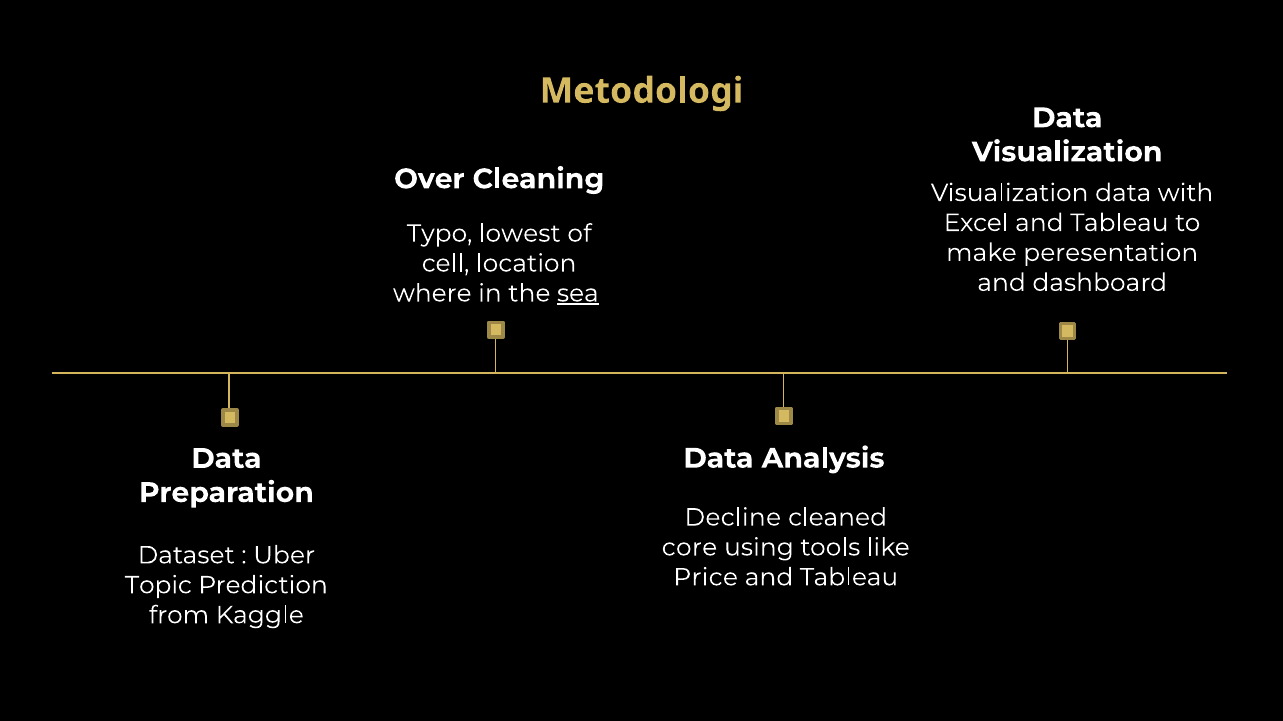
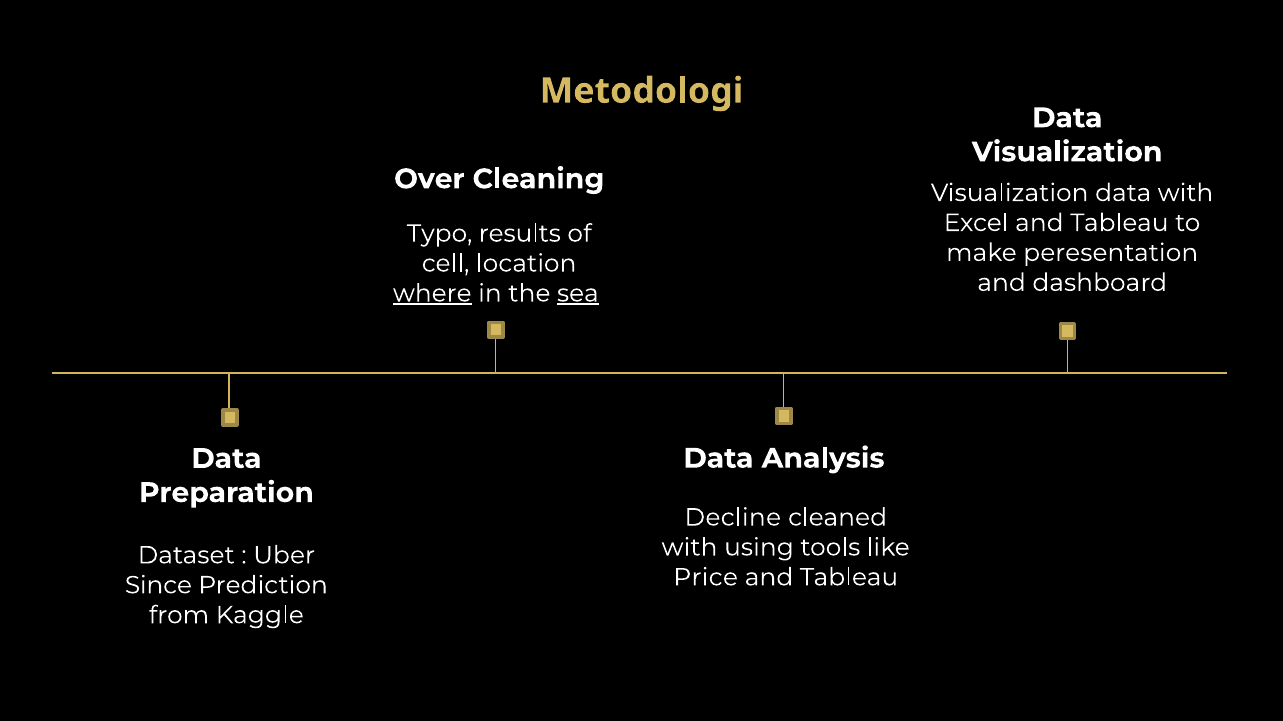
lowest: lowest -> results
where underline: none -> present
core at (689, 548): core -> with
Topic: Topic -> Since
